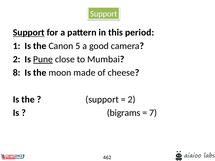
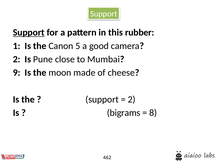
period: period -> rubber
Pune underline: present -> none
8: 8 -> 9
7: 7 -> 8
